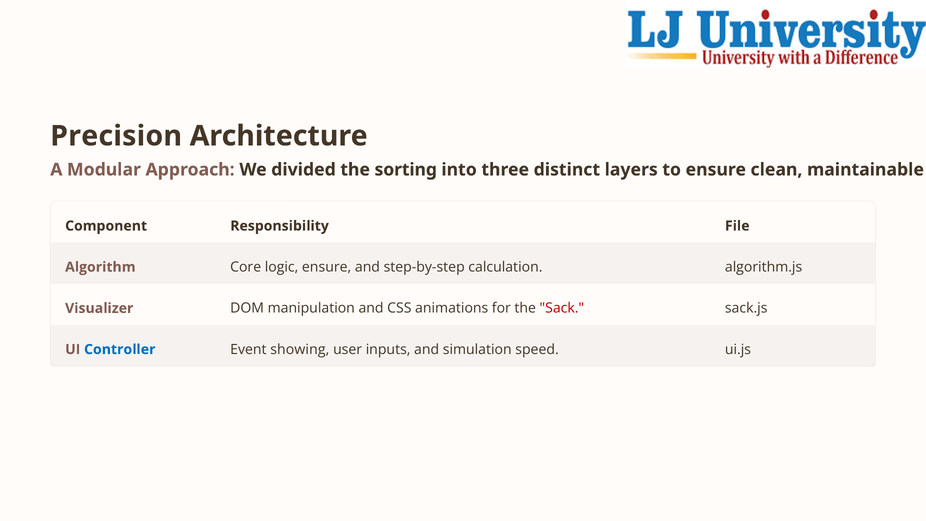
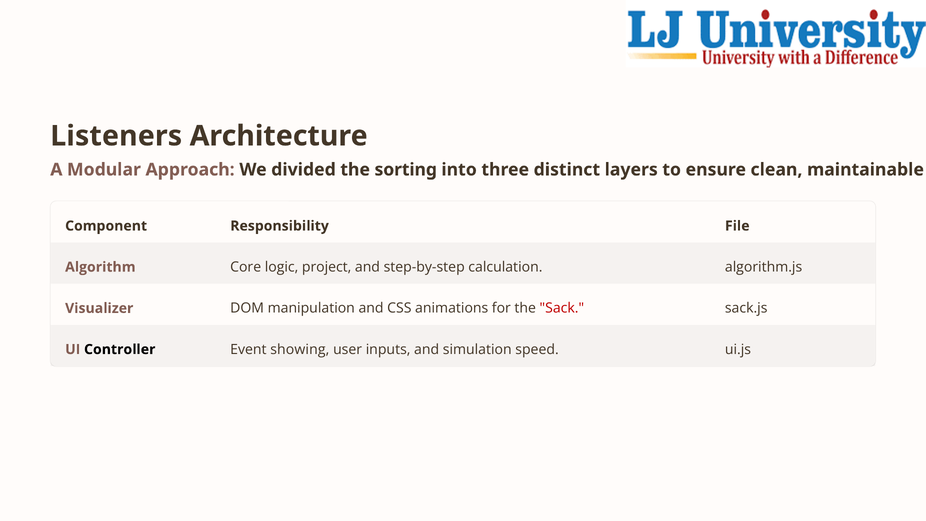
Precision: Precision -> Listeners
logic ensure: ensure -> project
Controller colour: blue -> black
